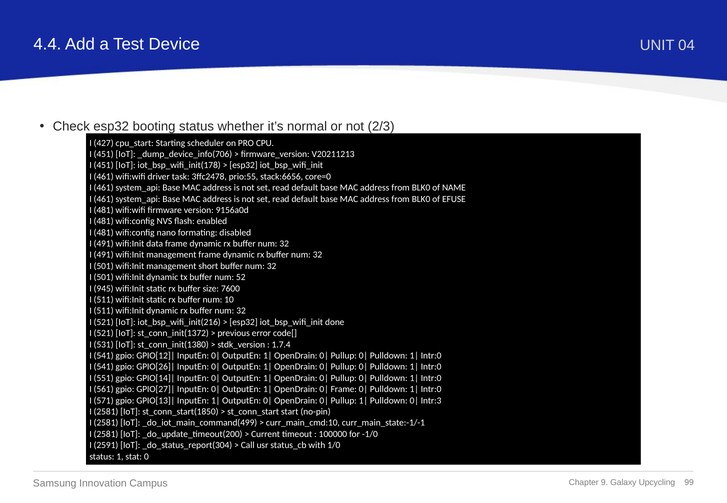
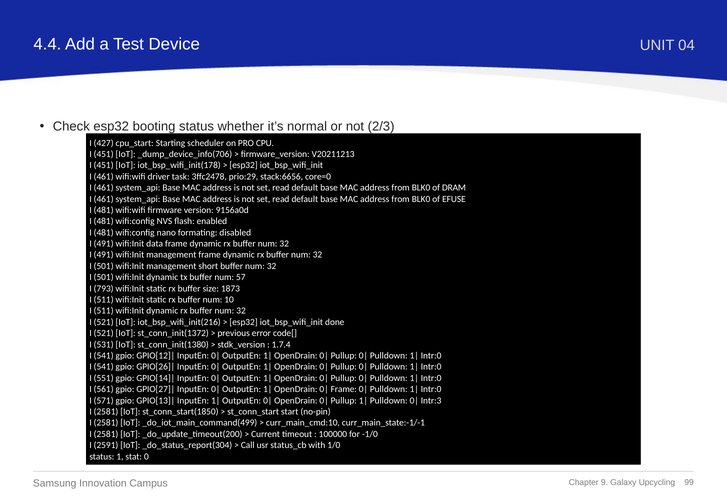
prio:55: prio:55 -> prio:29
NAME: NAME -> DRAM
52: 52 -> 57
945: 945 -> 793
7600: 7600 -> 1873
